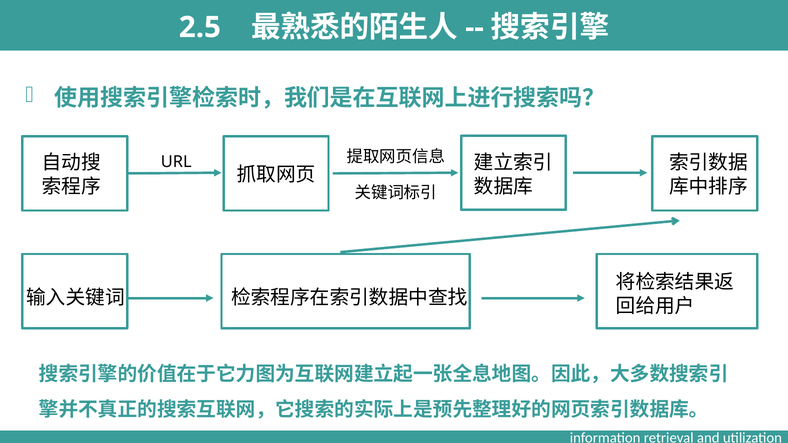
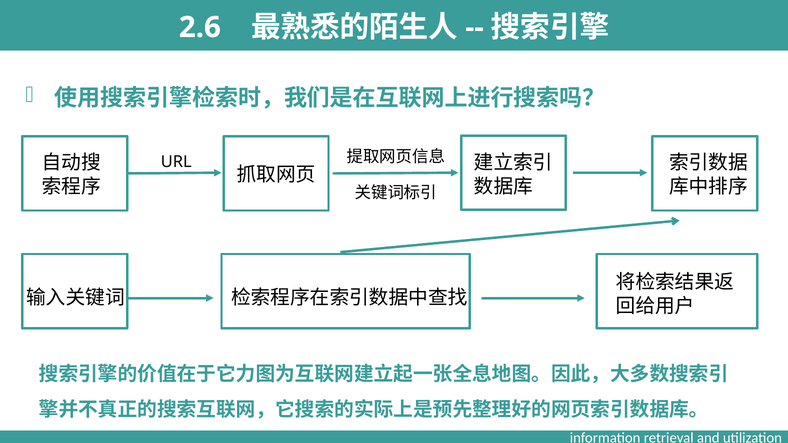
2.5: 2.5 -> 2.6
